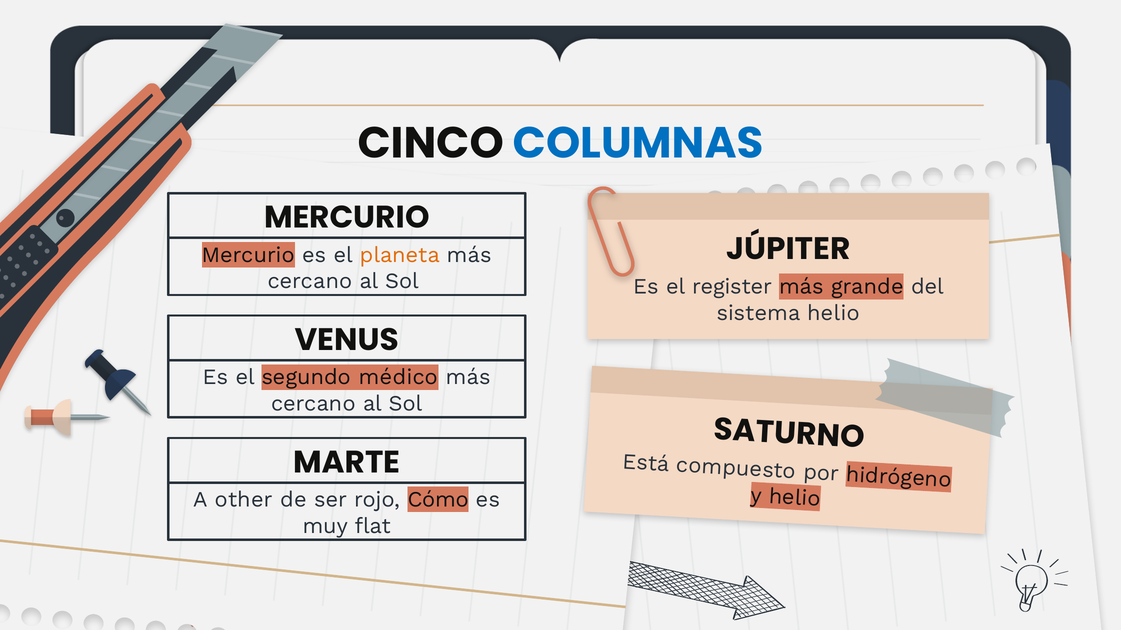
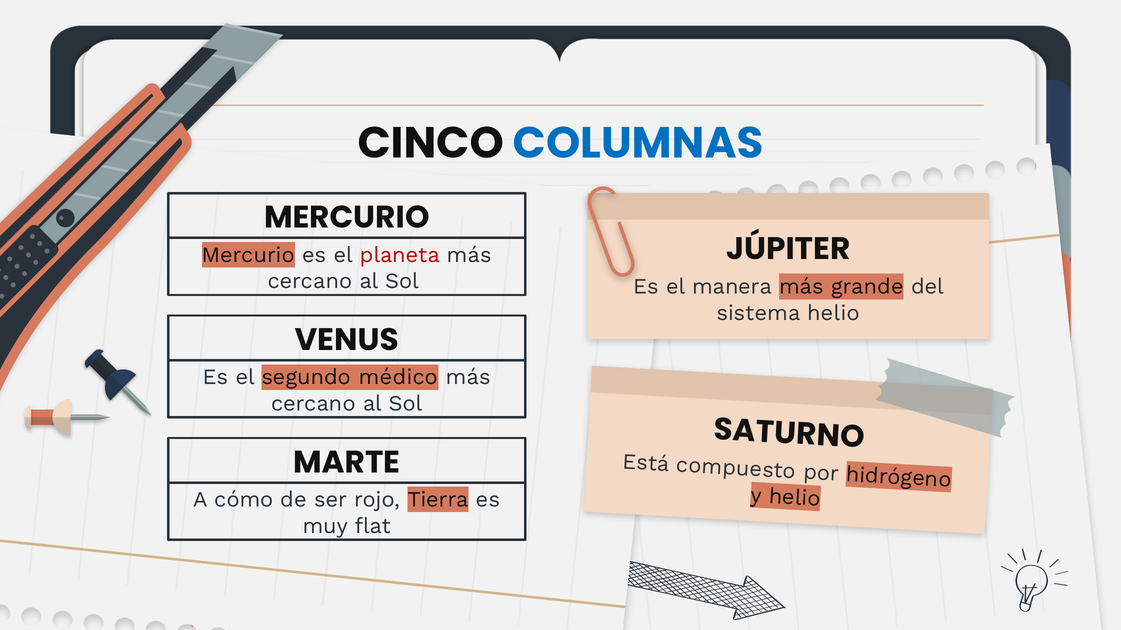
planeta colour: orange -> red
register: register -> manera
other: other -> cómo
Cómo: Cómo -> Tierra
